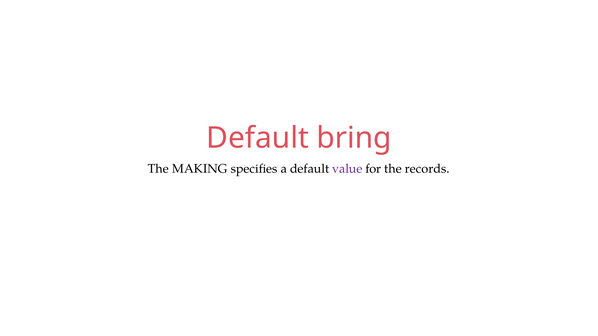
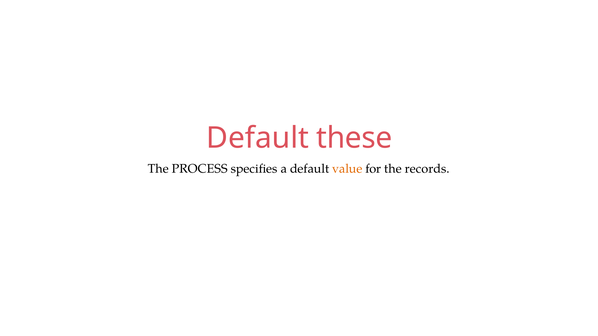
bring: bring -> these
MAKING: MAKING -> PROCESS
value colour: purple -> orange
